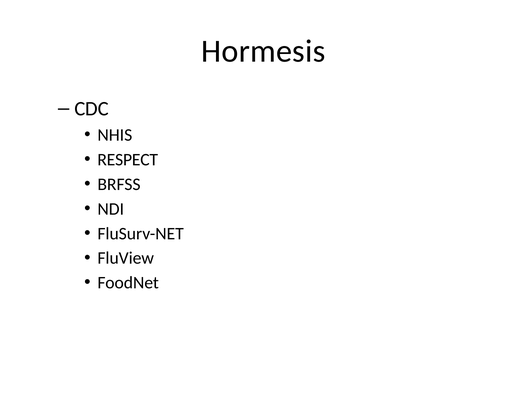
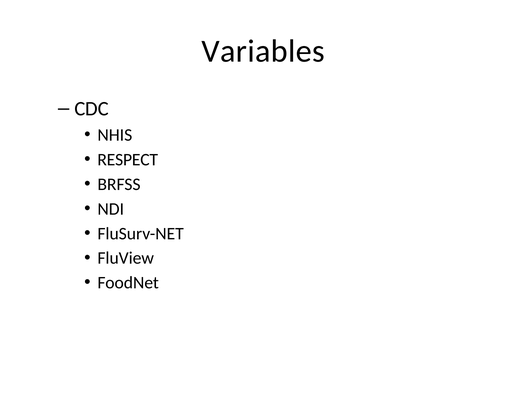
Hormesis: Hormesis -> Variables
